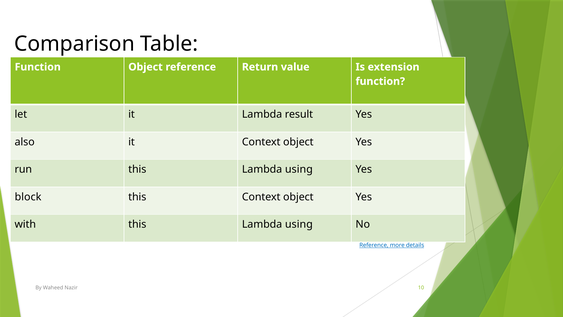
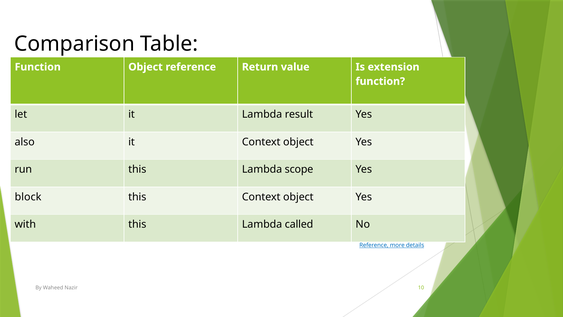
run this Lambda using: using -> scope
with this Lambda using: using -> called
